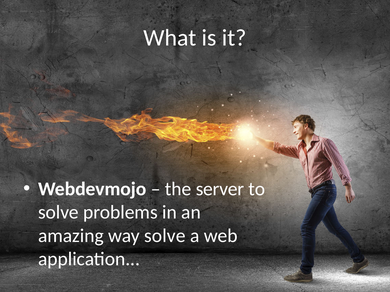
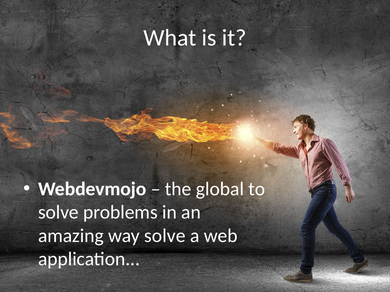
server: server -> global
